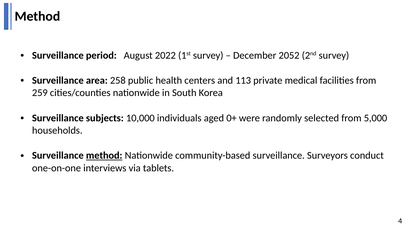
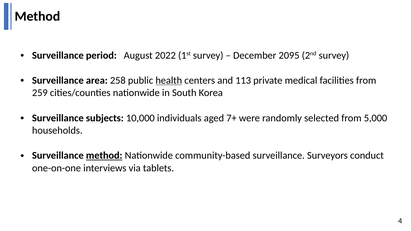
2052: 2052 -> 2095
health underline: none -> present
0+: 0+ -> 7+
